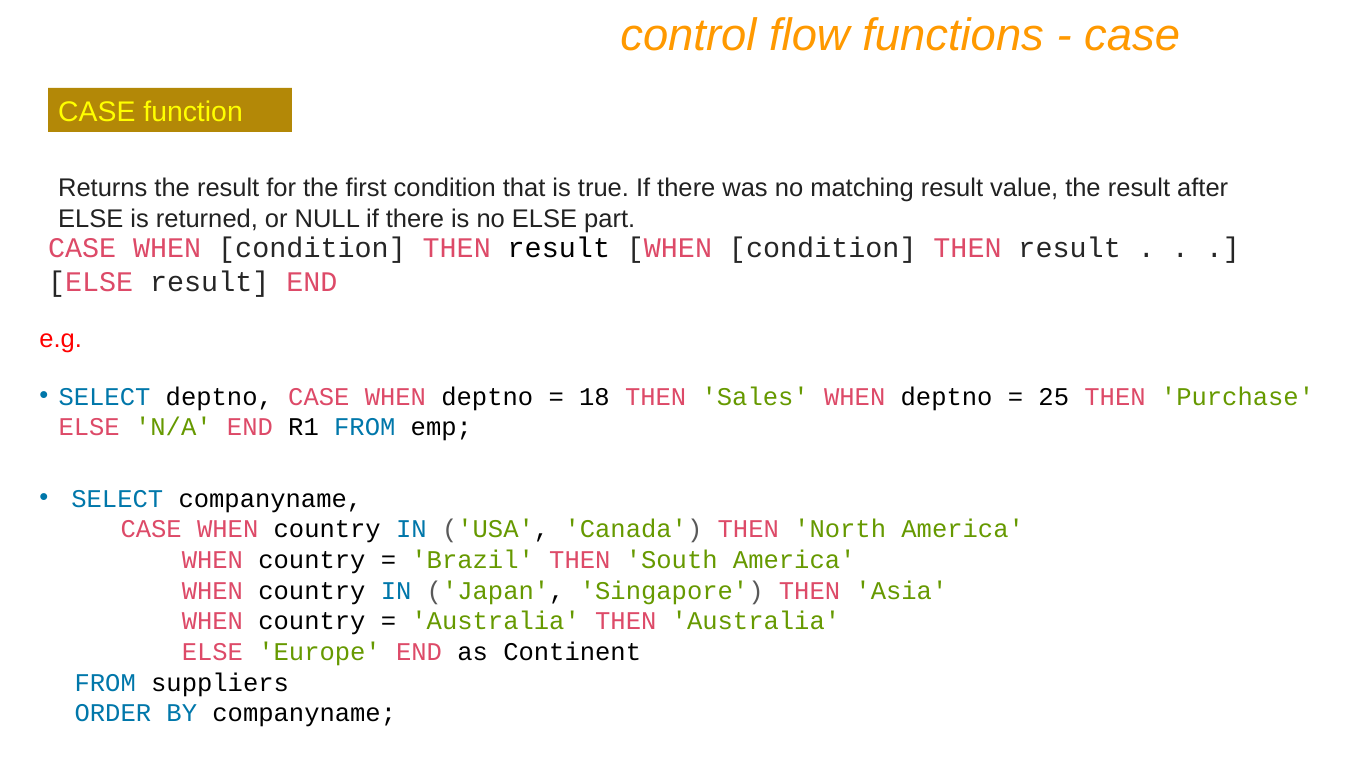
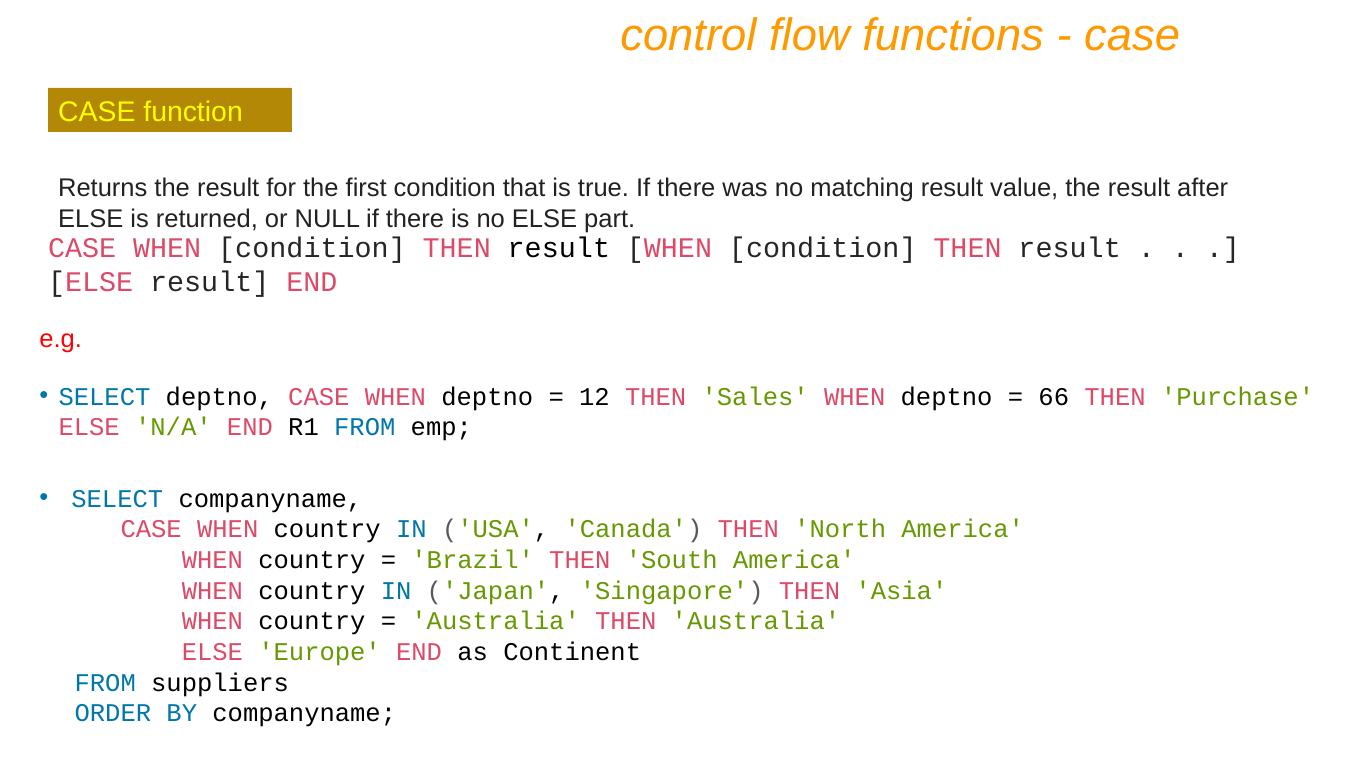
18: 18 -> 12
25: 25 -> 66
